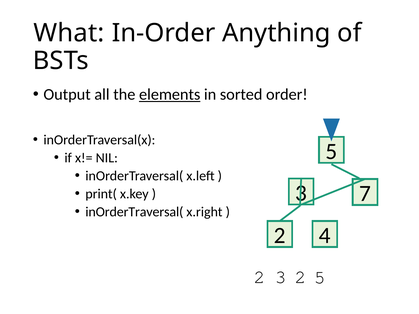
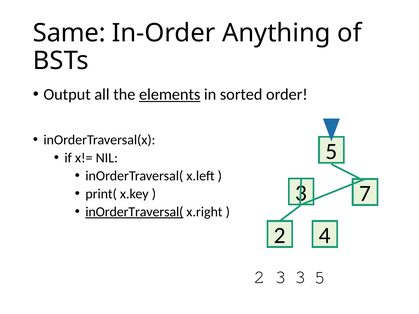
What: What -> Same
inOrderTraversal( at (134, 212) underline: none -> present
3 2: 2 -> 3
